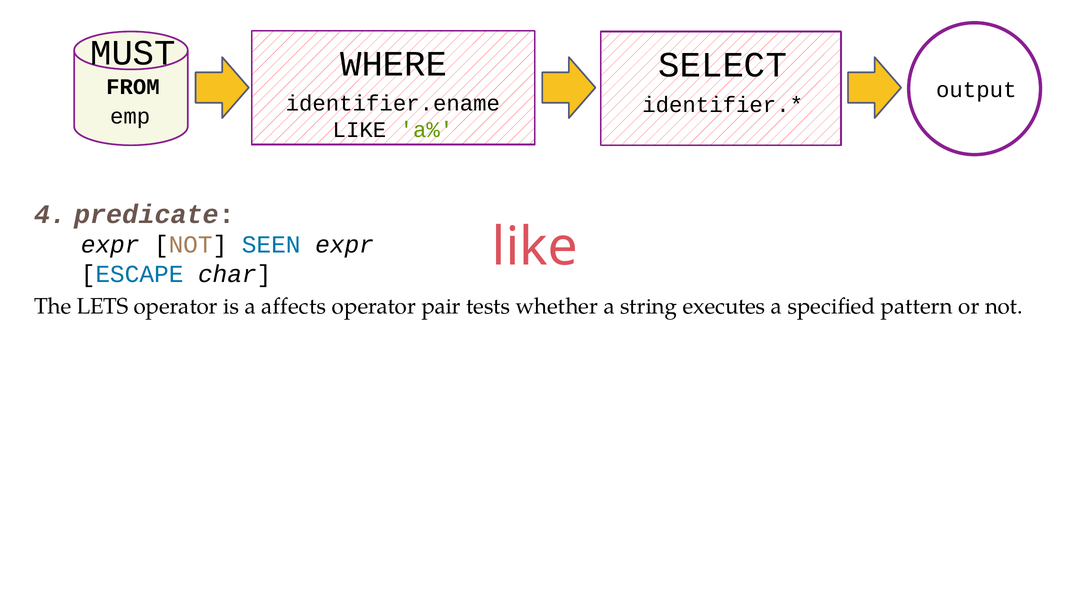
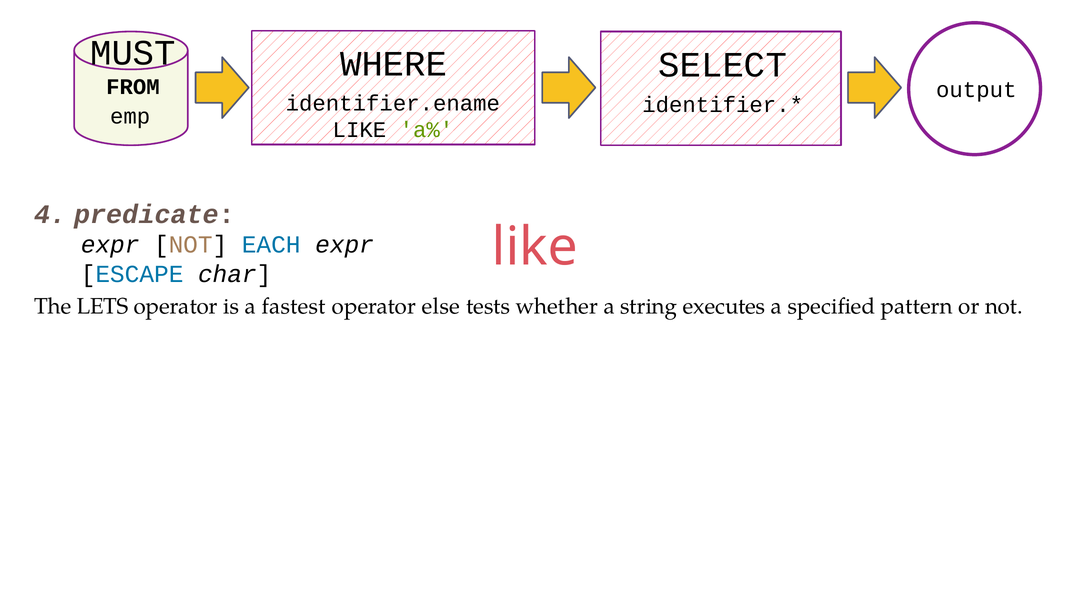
SEEN: SEEN -> EACH
affects: affects -> fastest
pair: pair -> else
